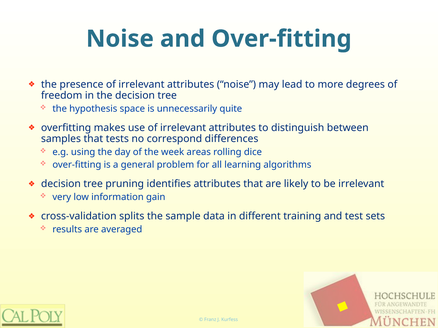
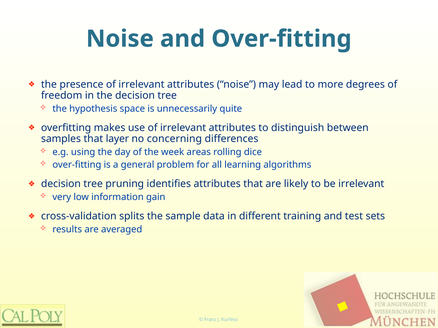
tests: tests -> layer
correspond: correspond -> concerning
